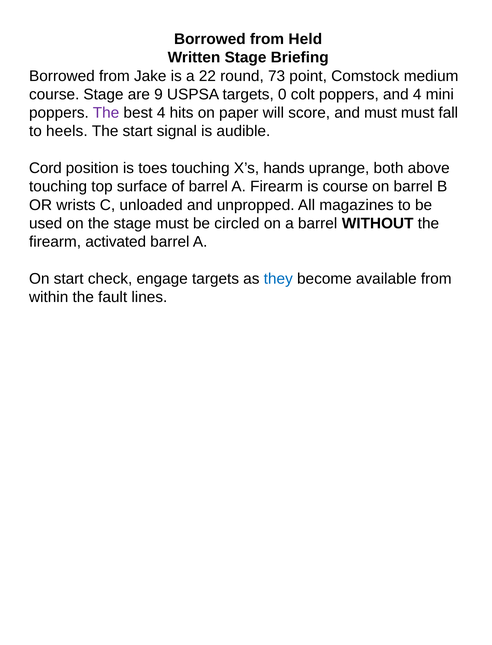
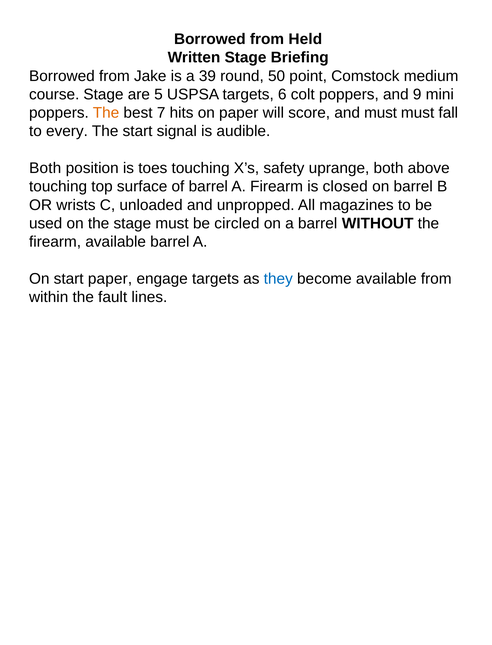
22: 22 -> 39
73: 73 -> 50
9: 9 -> 5
0: 0 -> 6
and 4: 4 -> 9
The at (106, 113) colour: purple -> orange
best 4: 4 -> 7
heels: heels -> every
Cord at (45, 168): Cord -> Both
hands: hands -> safety
is course: course -> closed
firearm activated: activated -> available
start check: check -> paper
